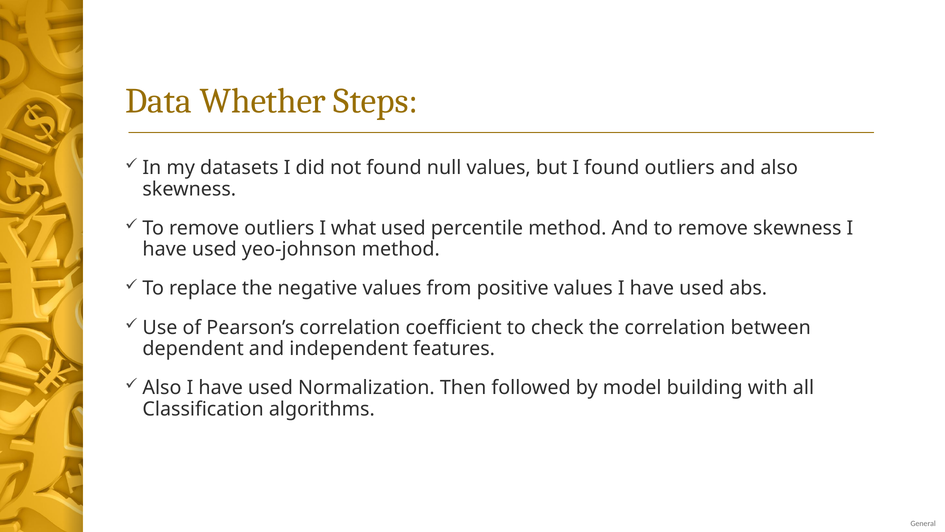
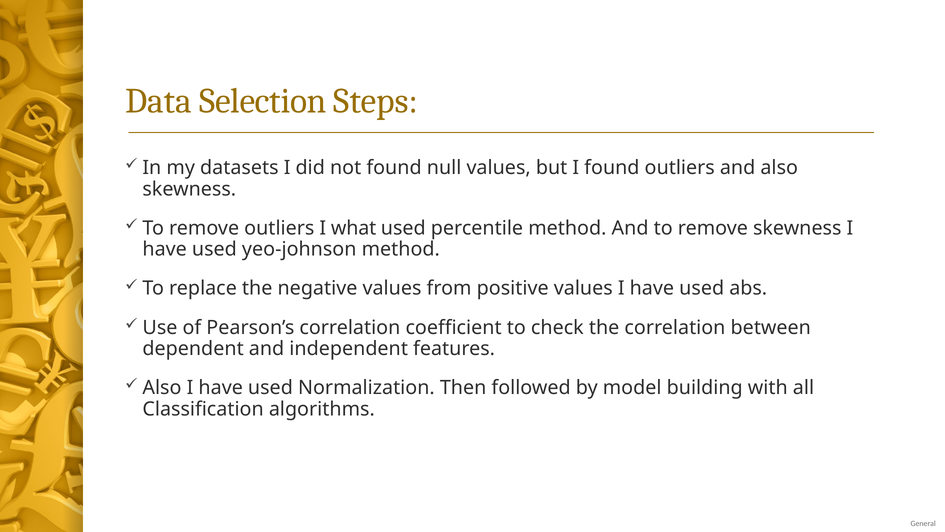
Whether: Whether -> Selection
